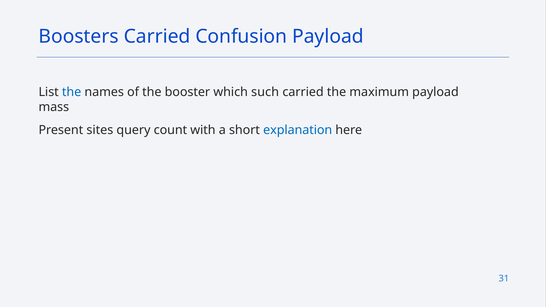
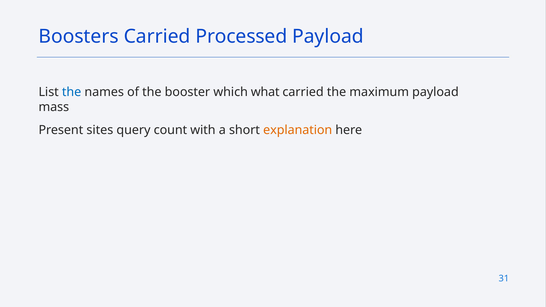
Confusion: Confusion -> Processed
such: such -> what
explanation colour: blue -> orange
